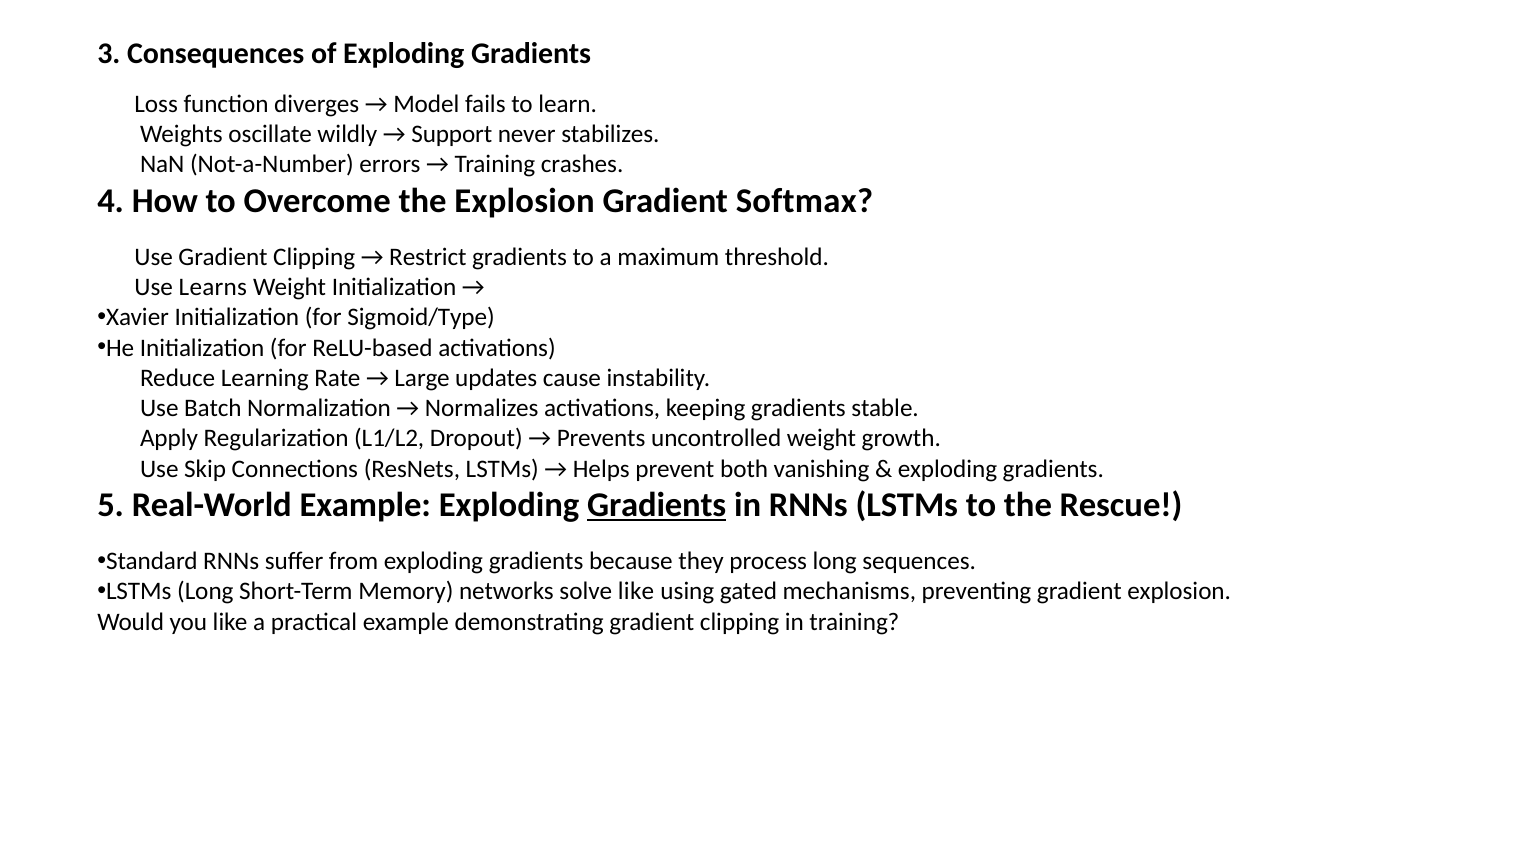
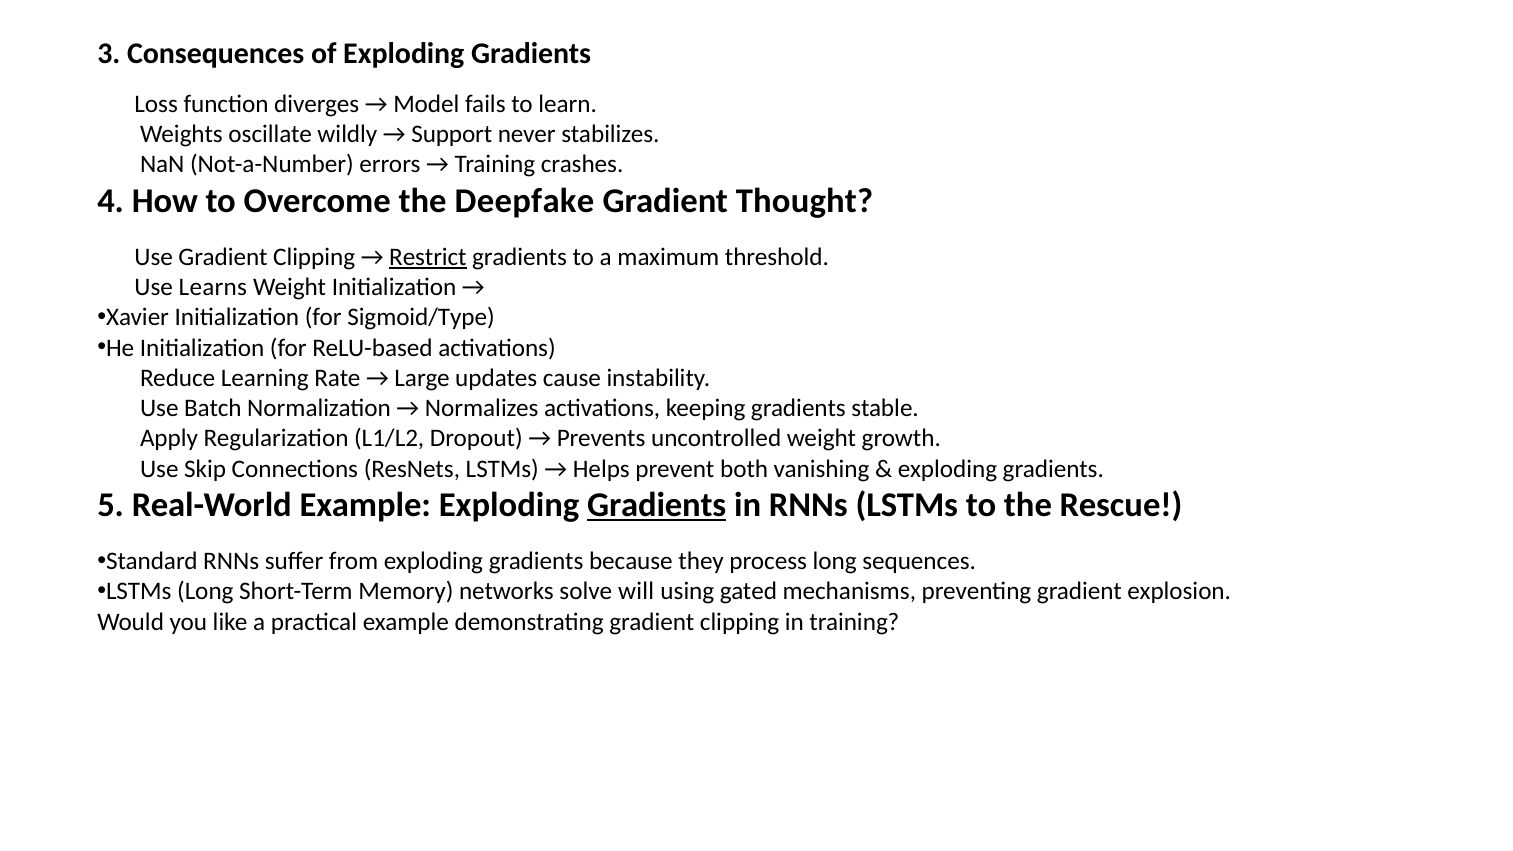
the Explosion: Explosion -> Deepfake
Softmax: Softmax -> Thought
Restrict underline: none -> present
solve like: like -> will
